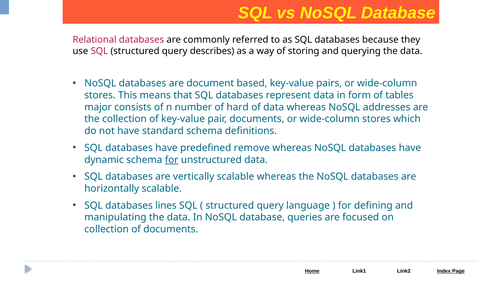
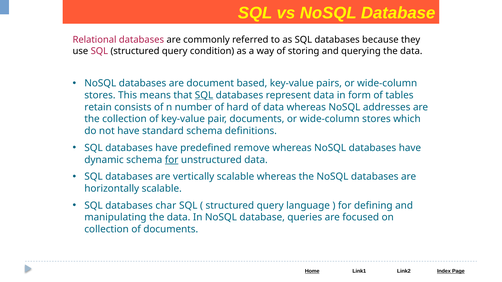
describes: describes -> condition
SQL at (204, 95) underline: none -> present
major: major -> retain
lines: lines -> char
